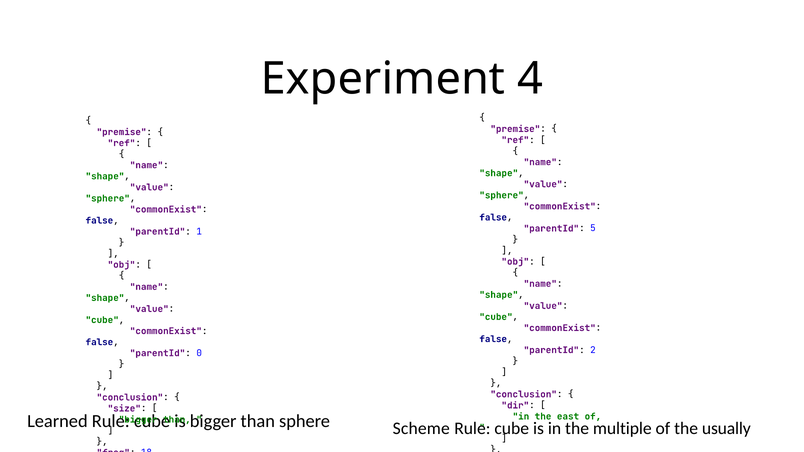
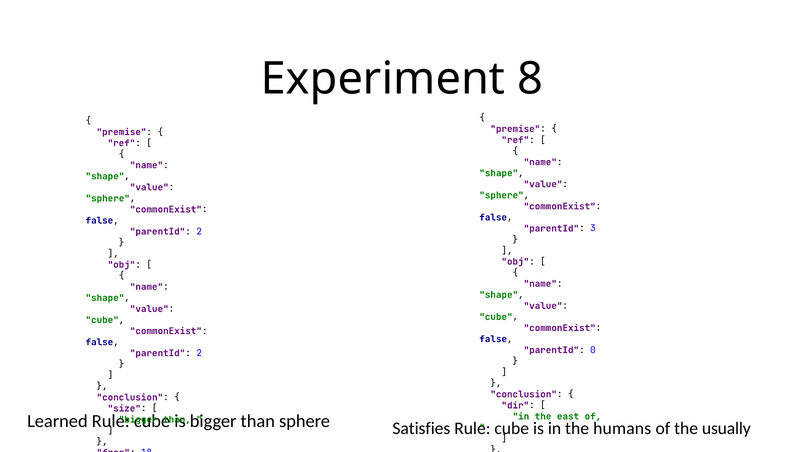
4: 4 -> 8
5: 5 -> 3
1 at (199, 232): 1 -> 2
2: 2 -> 0
0 at (199, 353): 0 -> 2
Scheme: Scheme -> Satisfies
multiple: multiple -> humans
